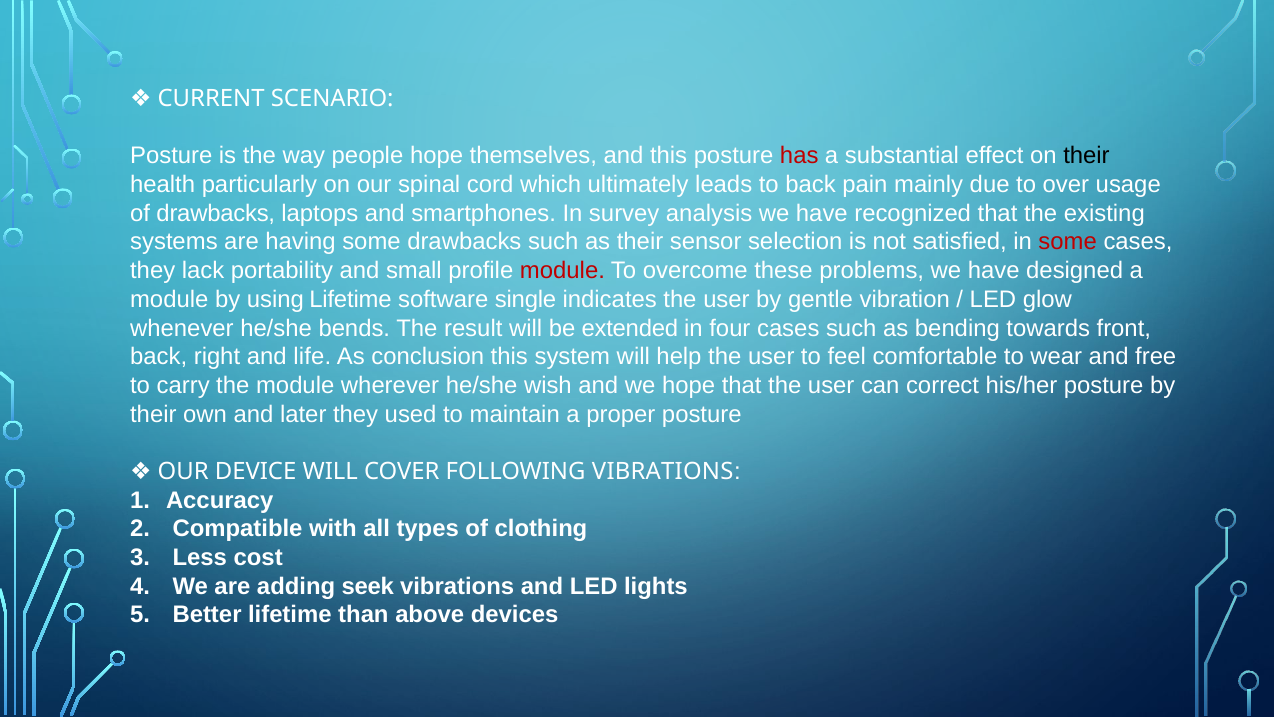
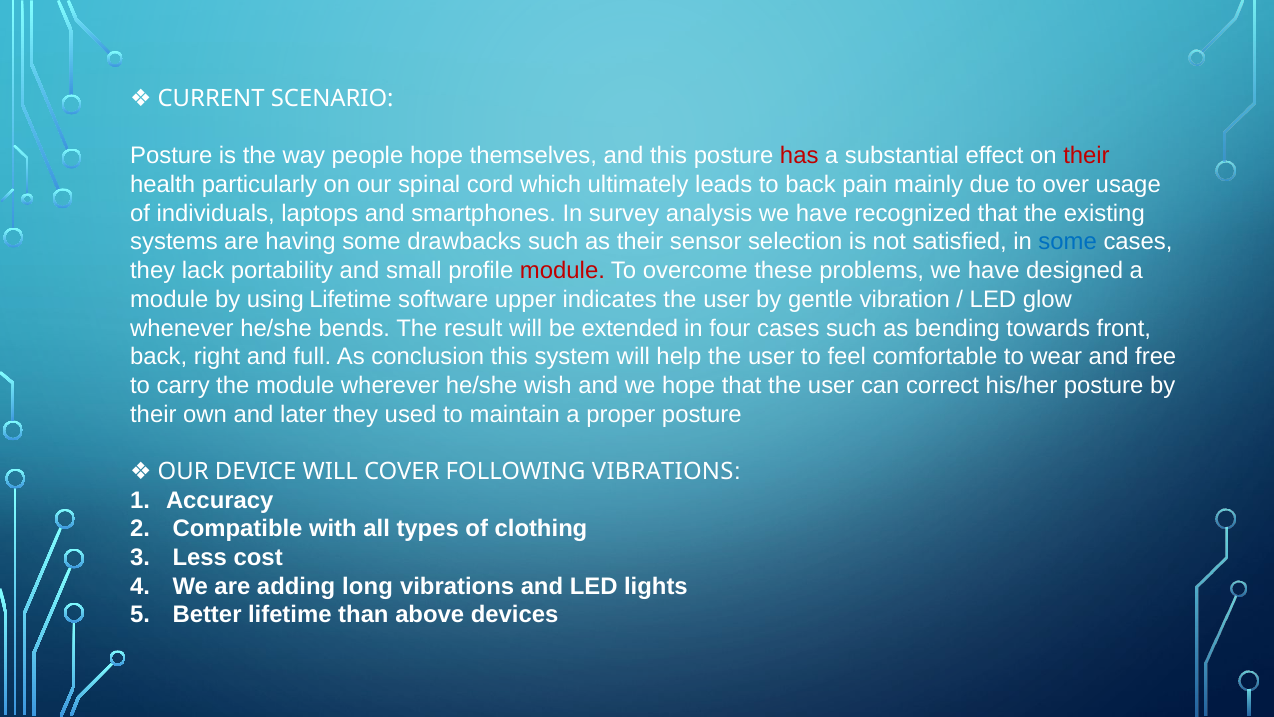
their at (1087, 156) colour: black -> red
of drawbacks: drawbacks -> individuals
some at (1068, 242) colour: red -> blue
single: single -> upper
life: life -> full
seek: seek -> long
